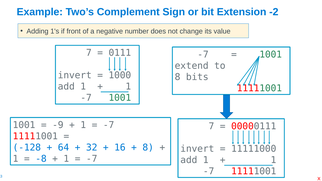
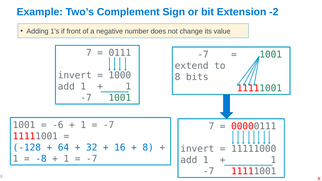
-9: -9 -> -6
